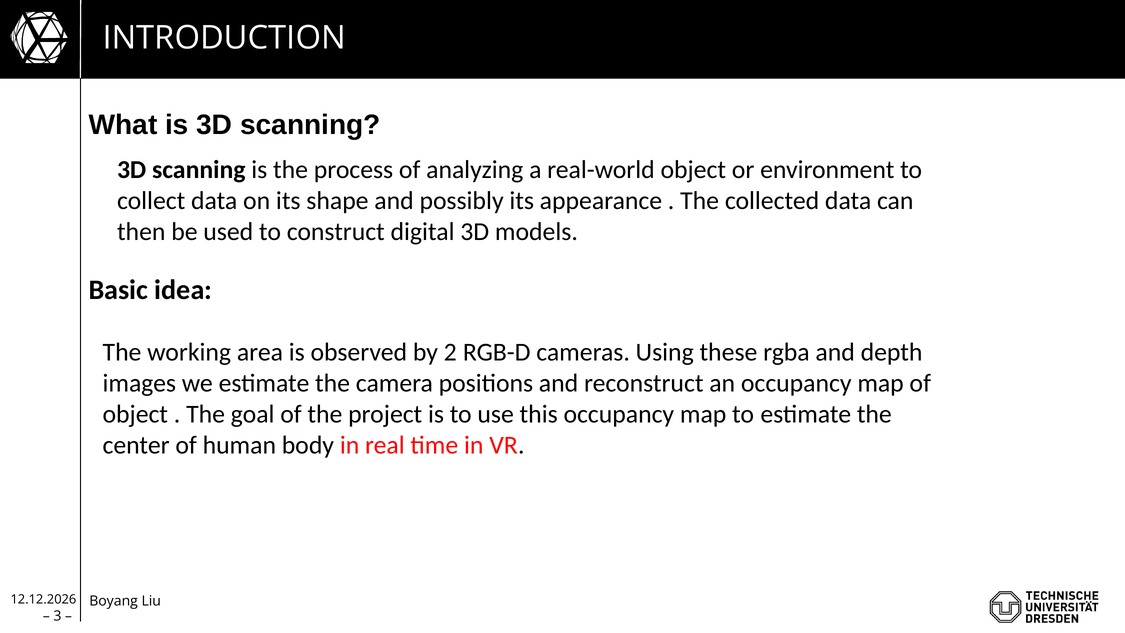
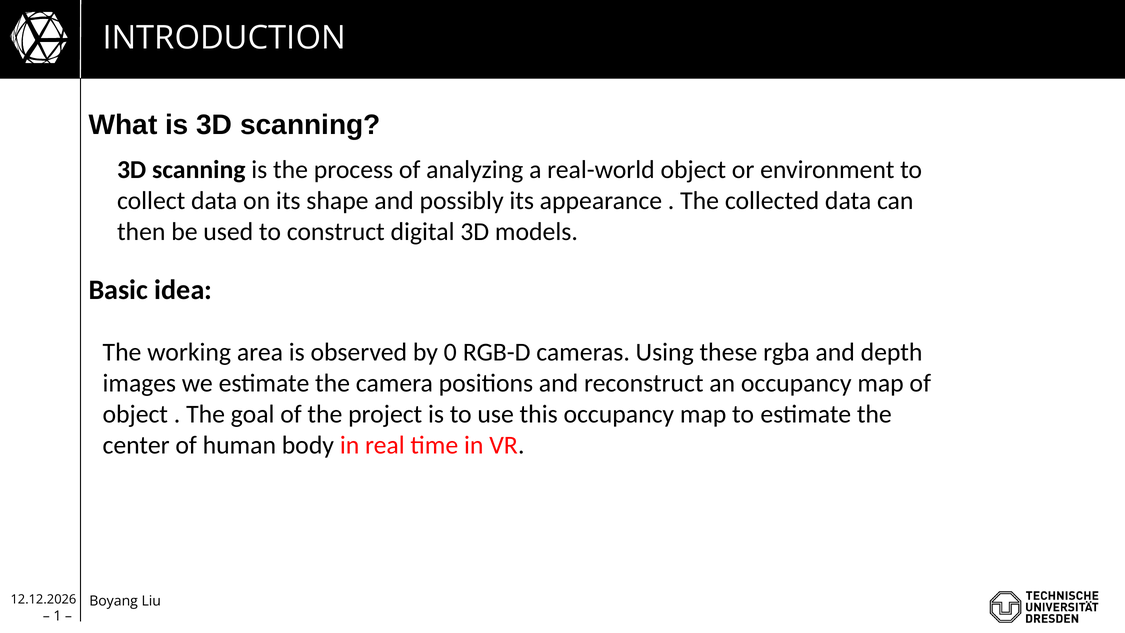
2: 2 -> 0
3: 3 -> 1
